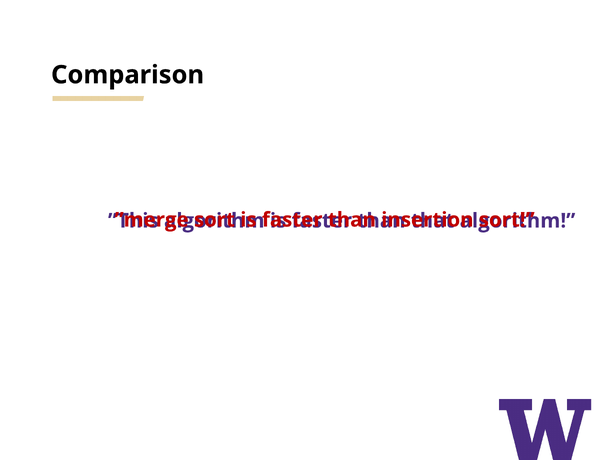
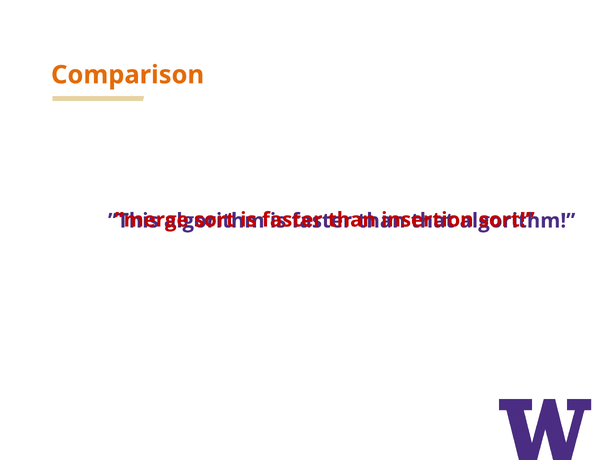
Comparison colour: black -> orange
